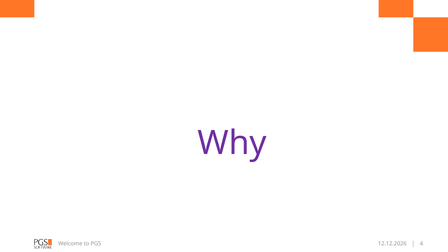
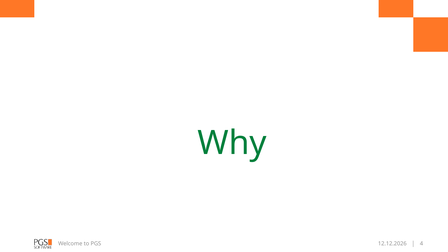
Why colour: purple -> green
